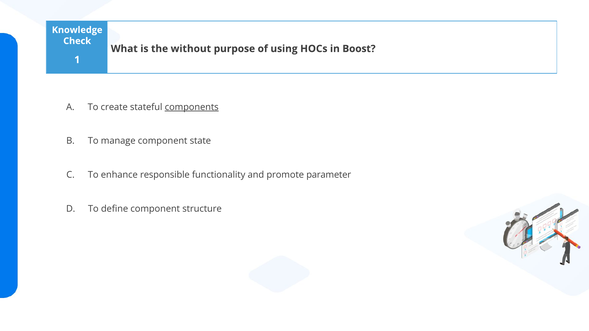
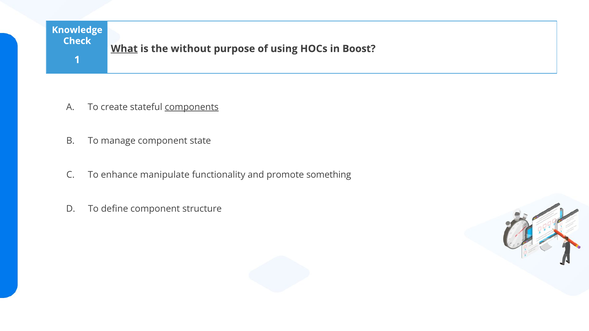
What underline: none -> present
responsible: responsible -> manipulate
parameter: parameter -> something
